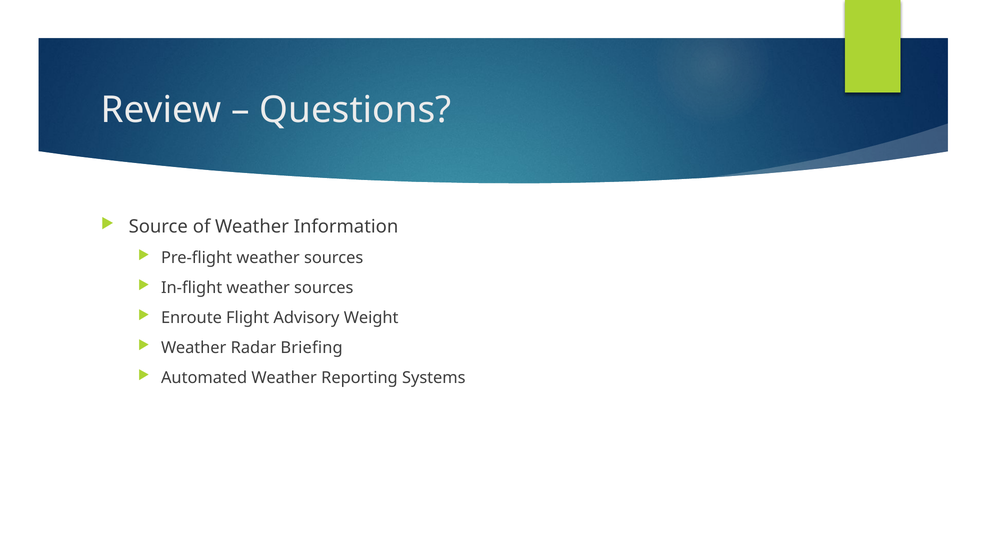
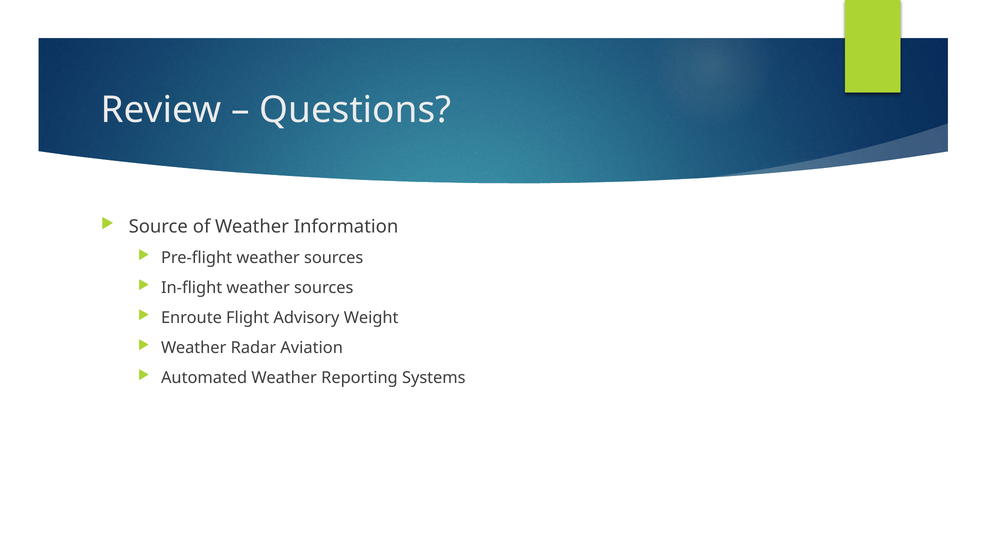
Briefing: Briefing -> Aviation
